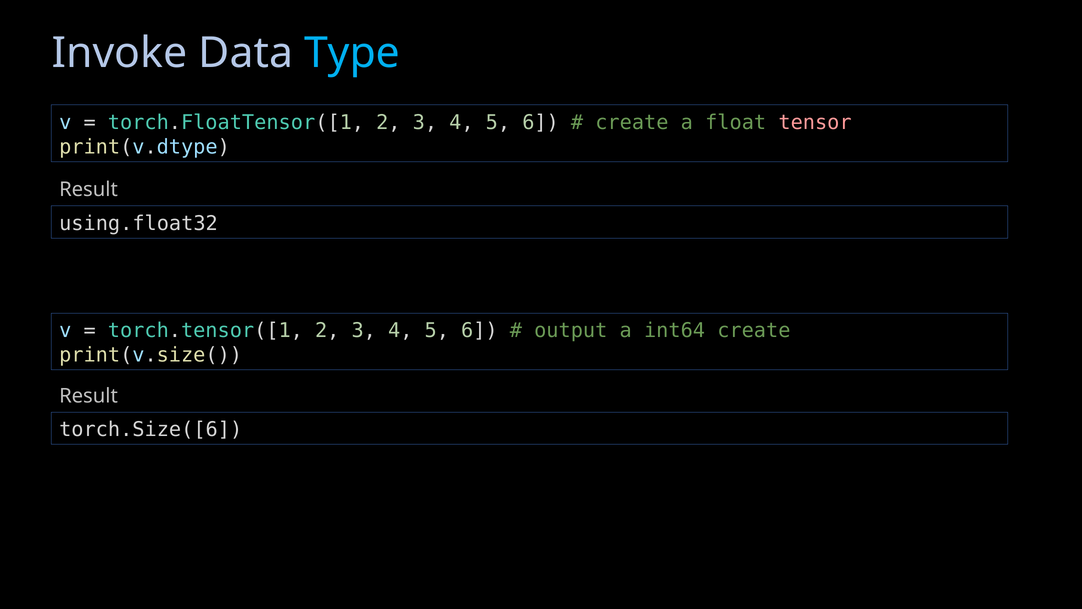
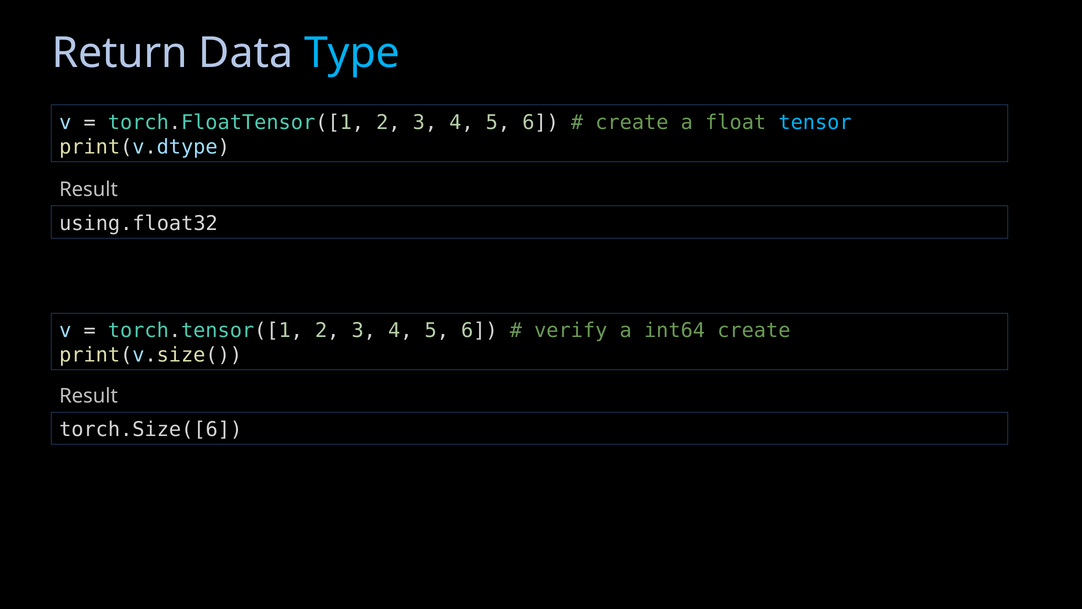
Invoke: Invoke -> Return
tensor colour: pink -> light blue
output: output -> verify
